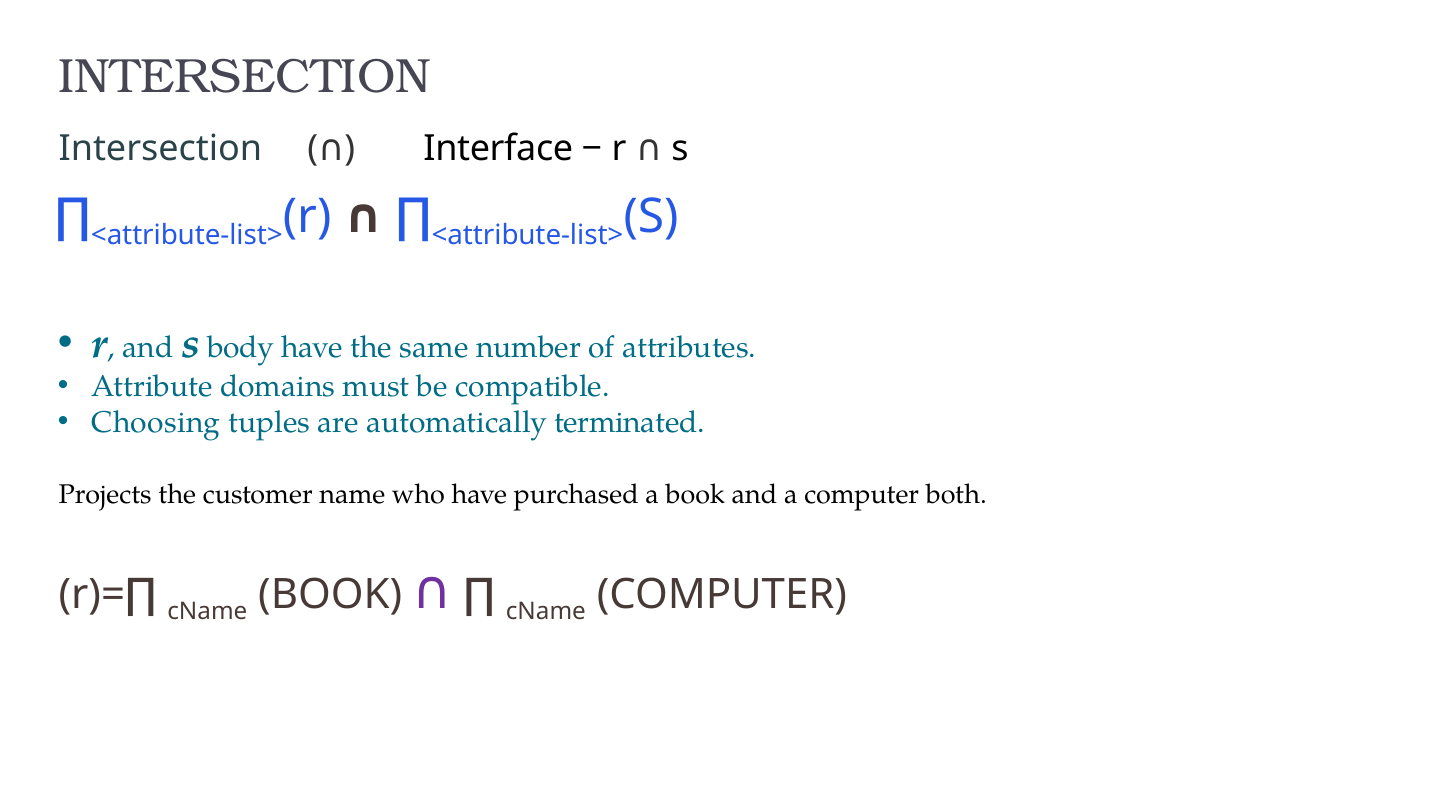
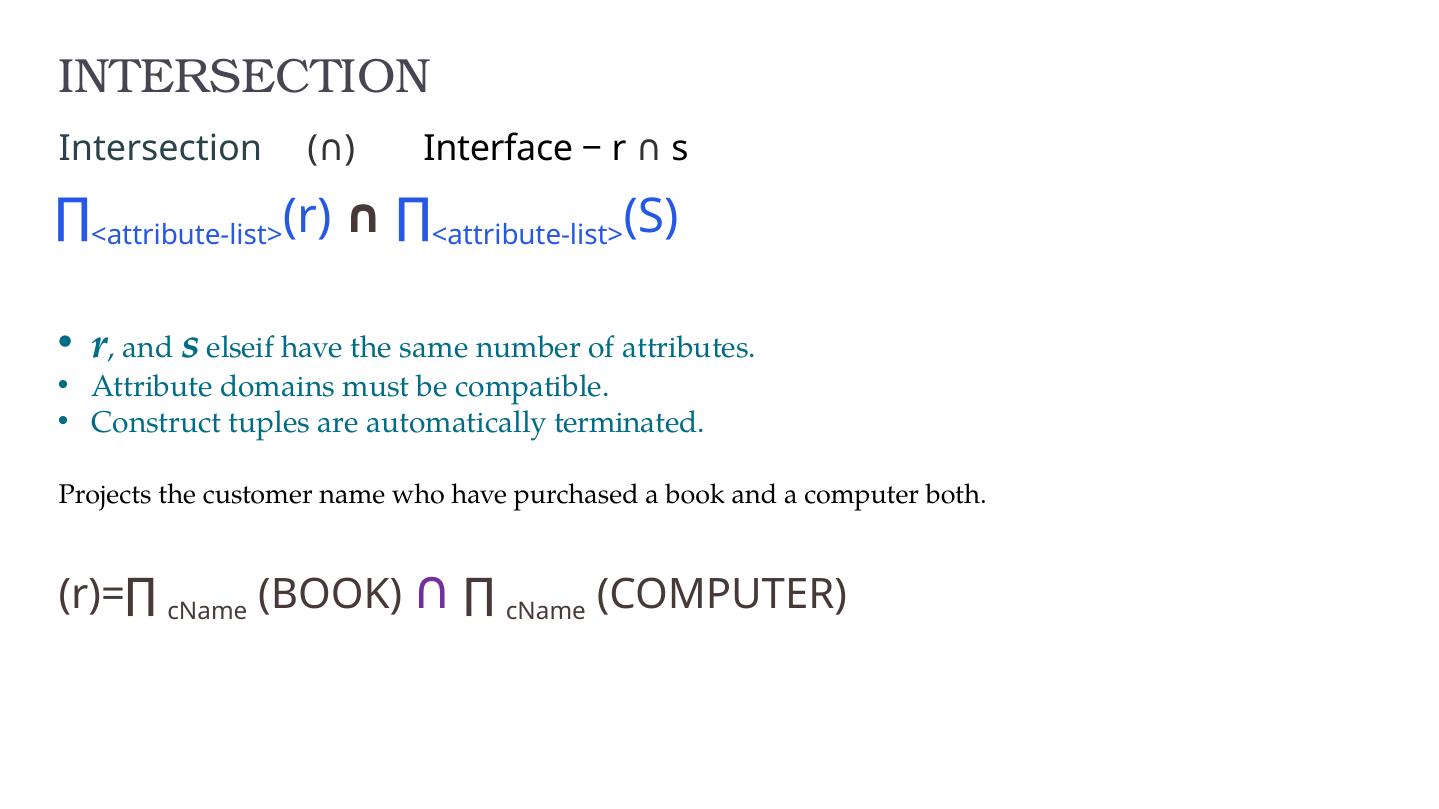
body: body -> elseif
Choosing: Choosing -> Construct
